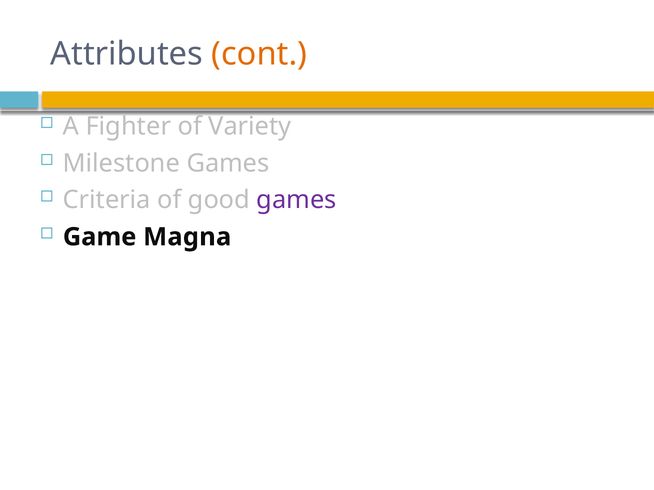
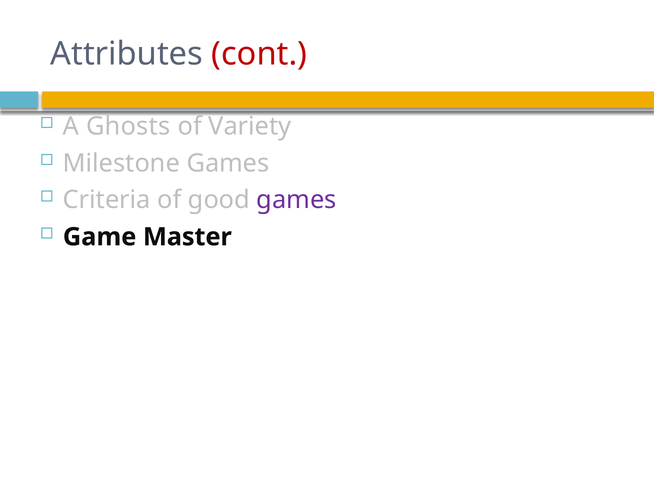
cont colour: orange -> red
Fighter: Fighter -> Ghosts
Magna: Magna -> Master
